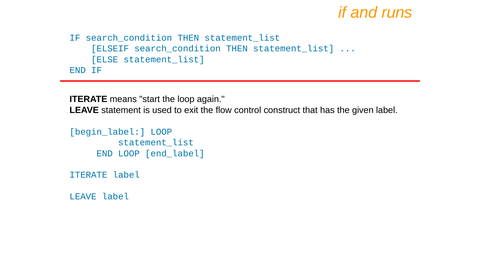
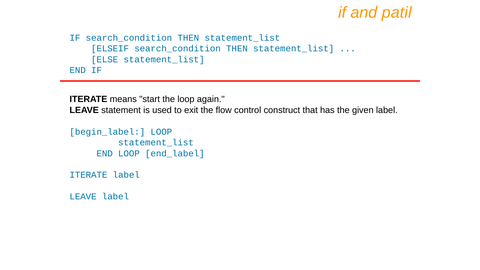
runs: runs -> patil
